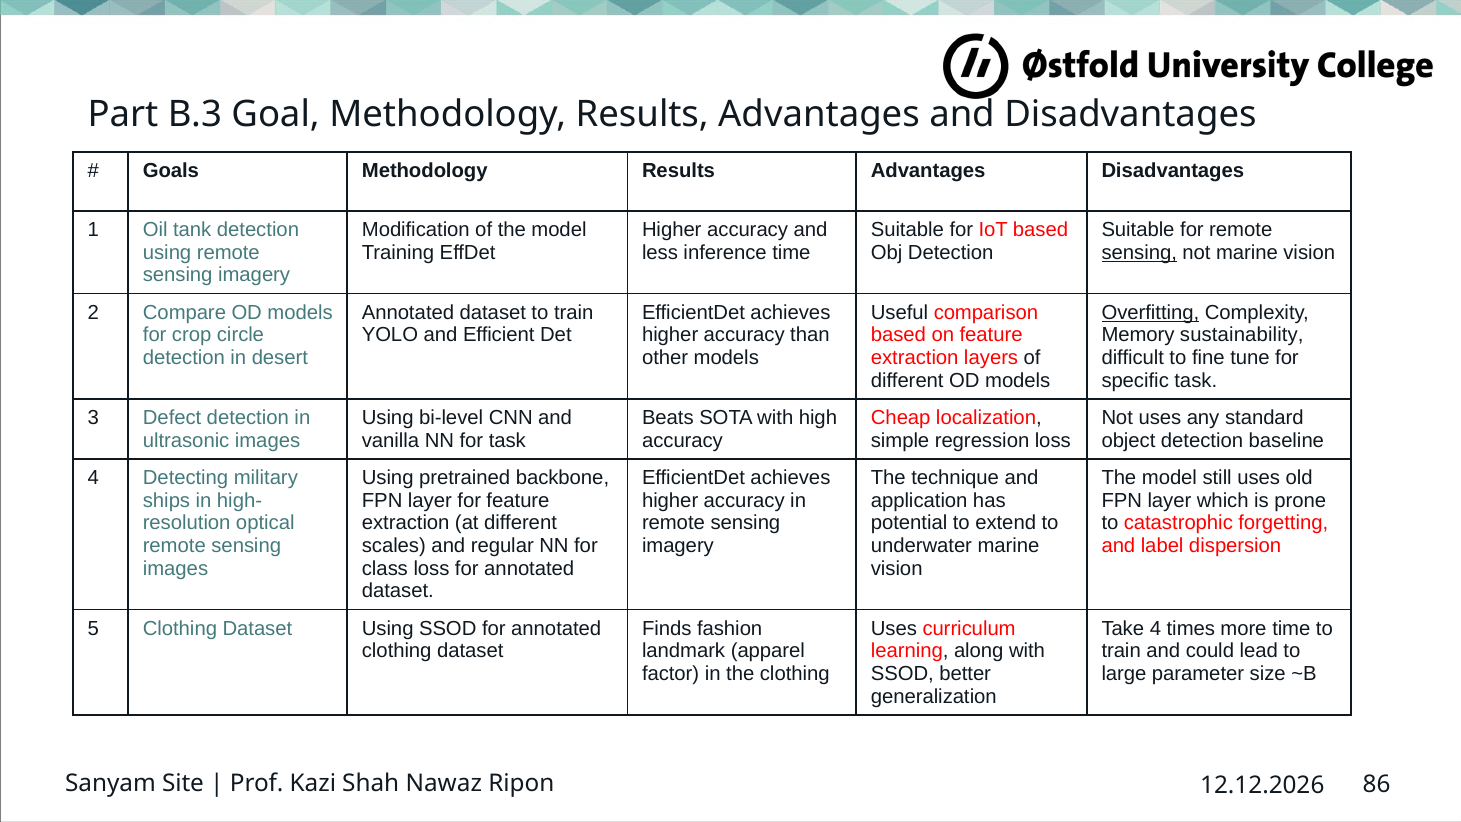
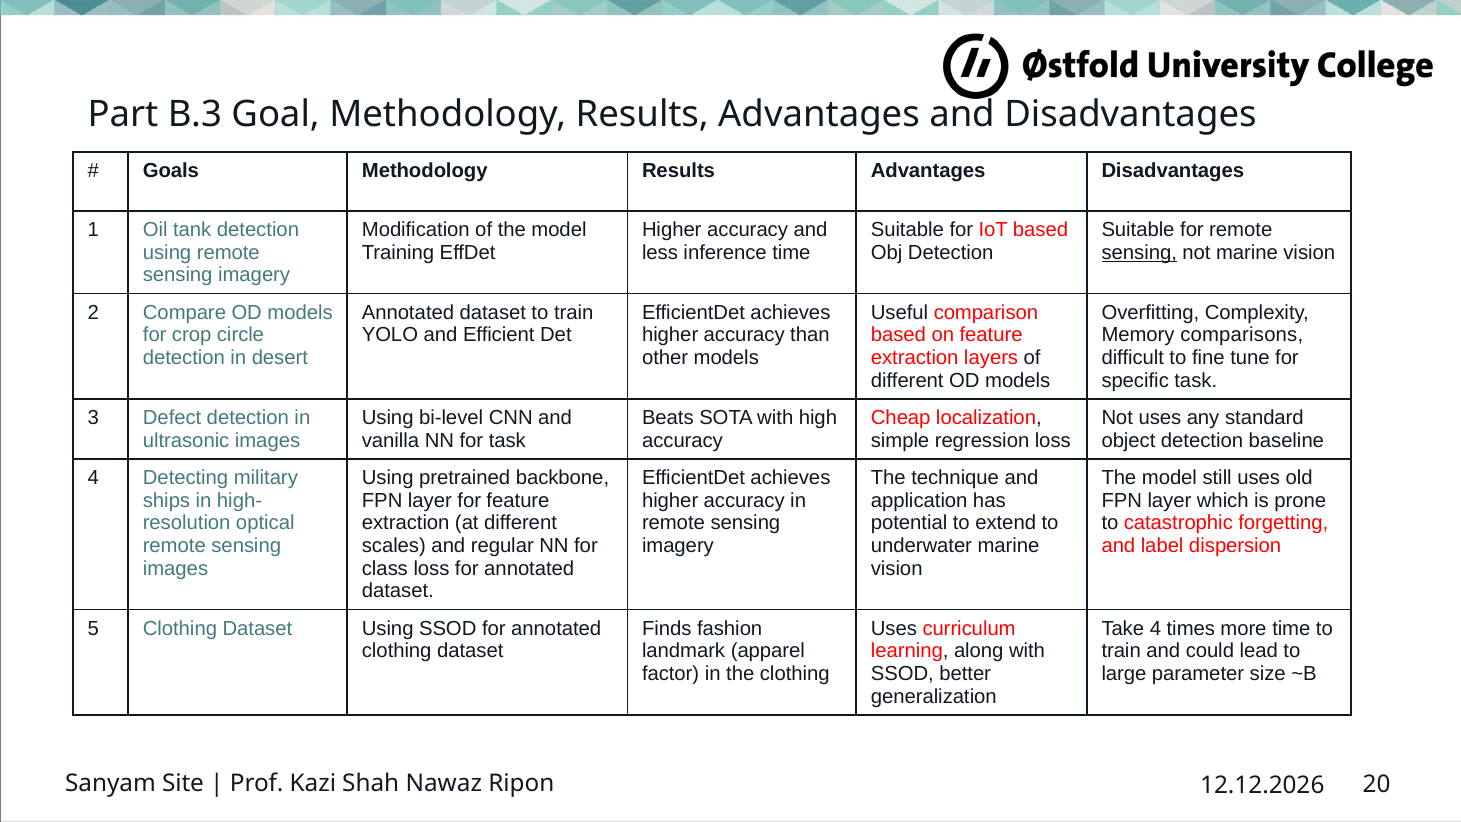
Overfitting underline: present -> none
sustainability: sustainability -> comparisons
86: 86 -> 20
